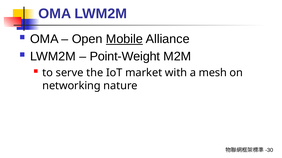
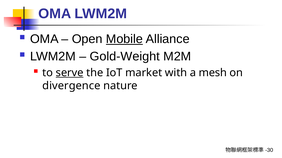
Point-Weight: Point-Weight -> Gold-Weight
serve underline: none -> present
networking: networking -> divergence
